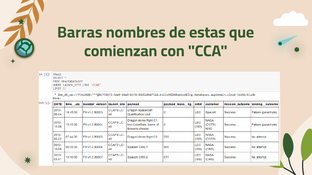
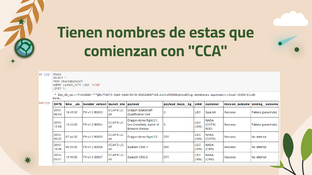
Barras: Barras -> Tienen
